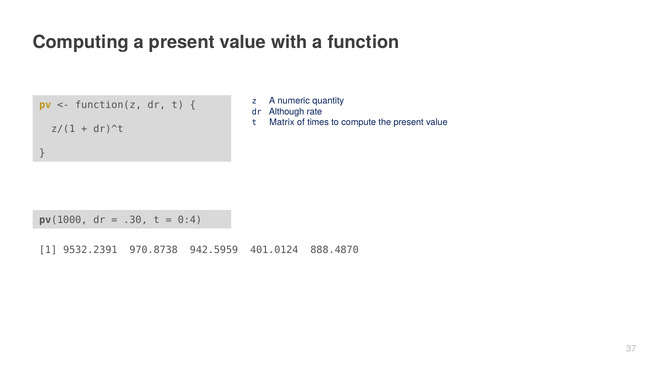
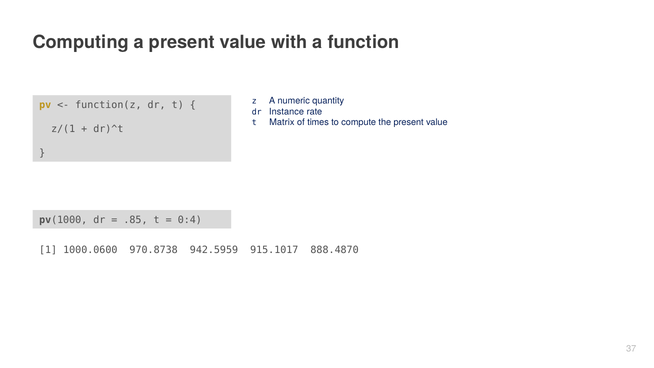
Although: Although -> Instance
.30: .30 -> .85
9532.2391: 9532.2391 -> 1000.0600
401.0124: 401.0124 -> 915.1017
